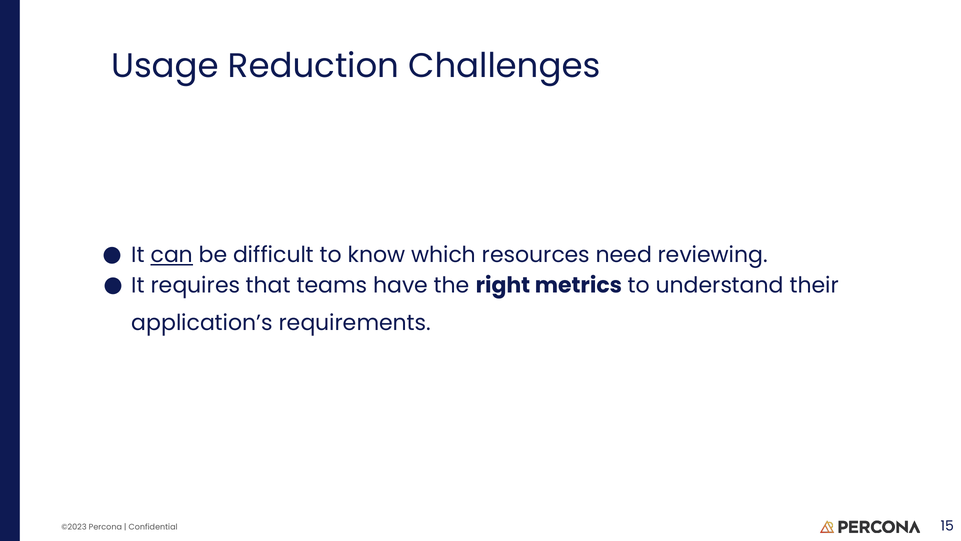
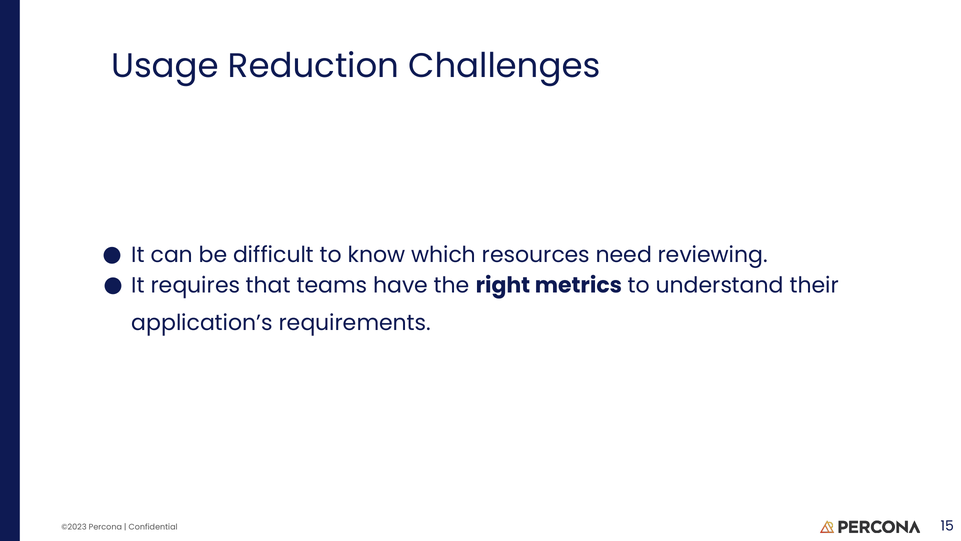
can underline: present -> none
